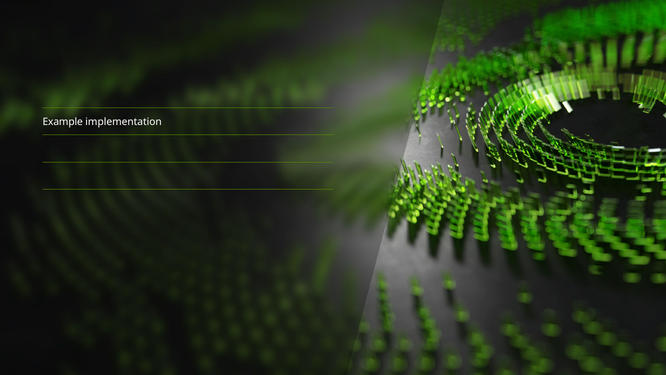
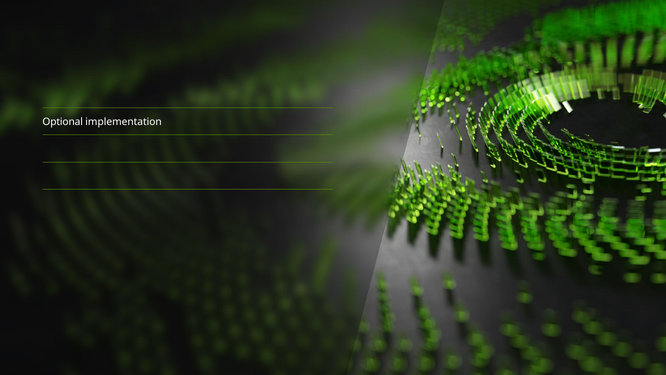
Example: Example -> Optional
